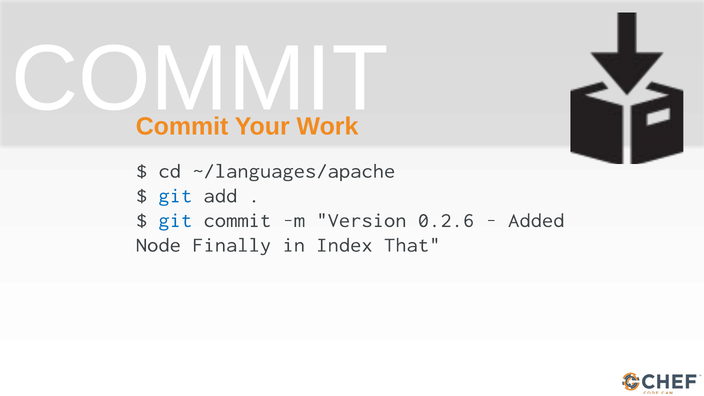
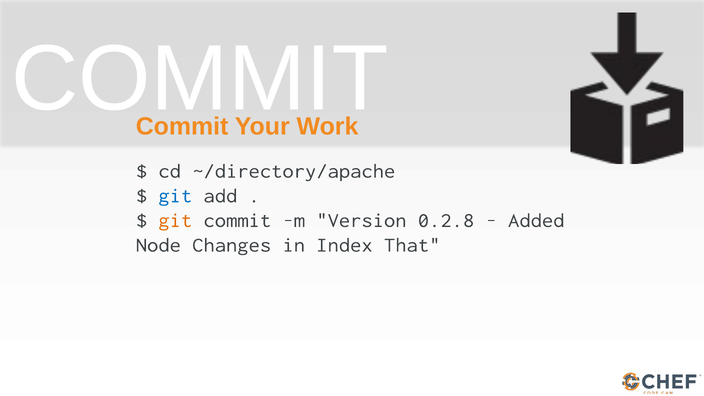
~/languages/apache: ~/languages/apache -> ~/directory/apache
git at (175, 220) colour: blue -> orange
0.2.6: 0.2.6 -> 0.2.8
Finally: Finally -> Changes
